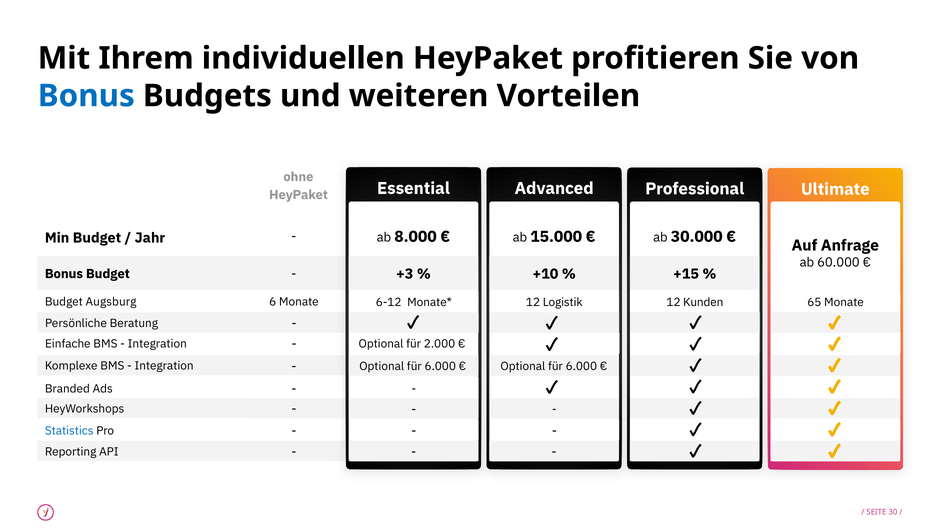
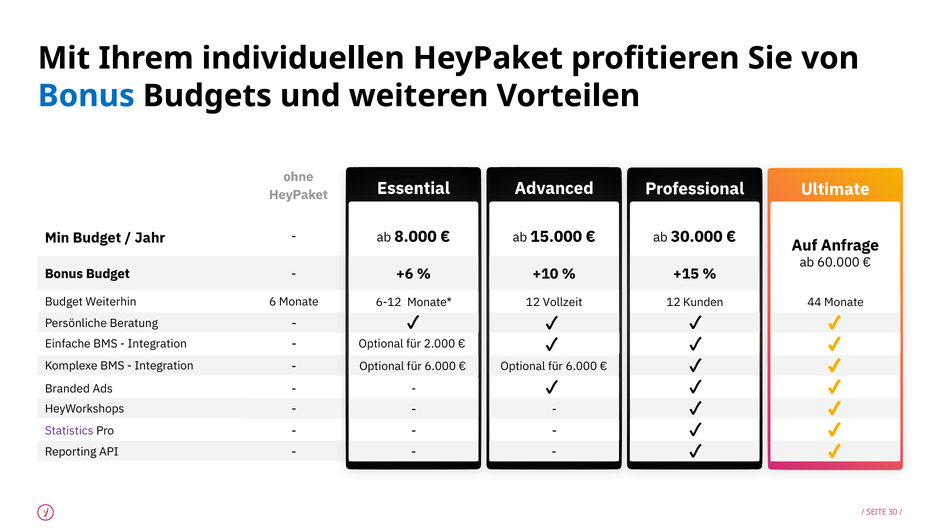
+3: +3 -> +6
Augsburg: Augsburg -> Weiterhin
65: 65 -> 44
Logistik: Logistik -> Vollzeit
Statistics colour: blue -> purple
